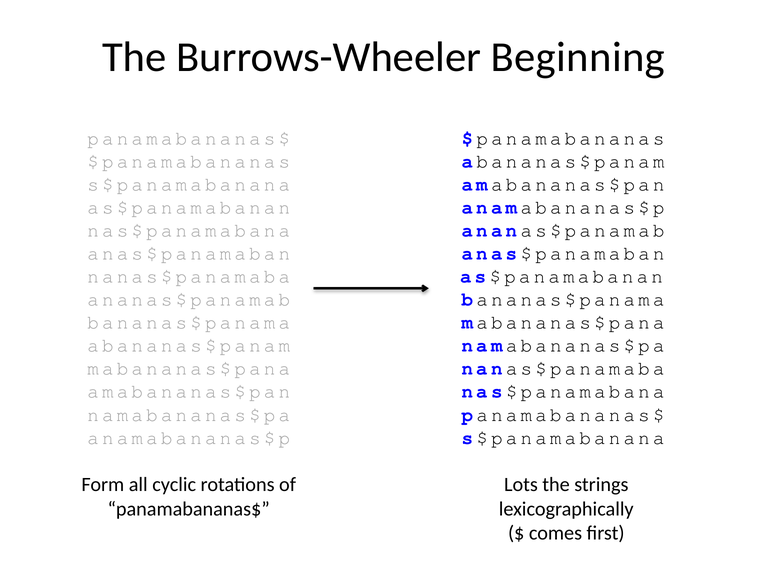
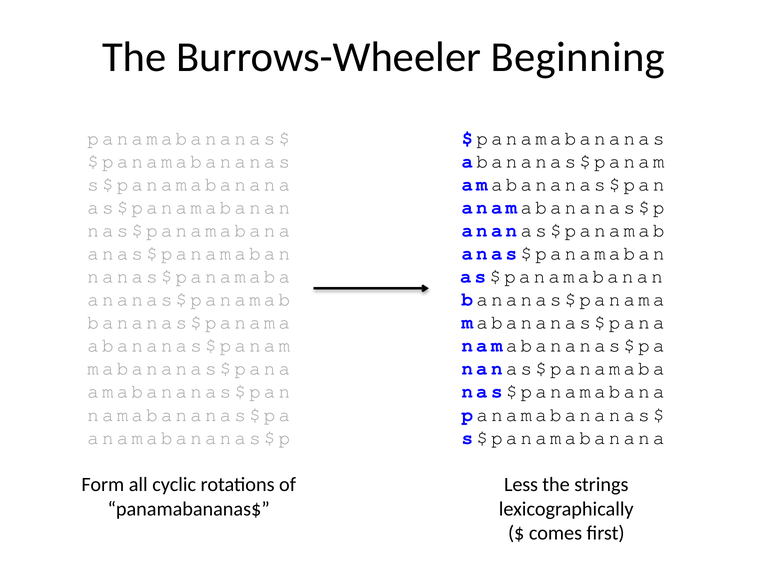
Lots: Lots -> Less
